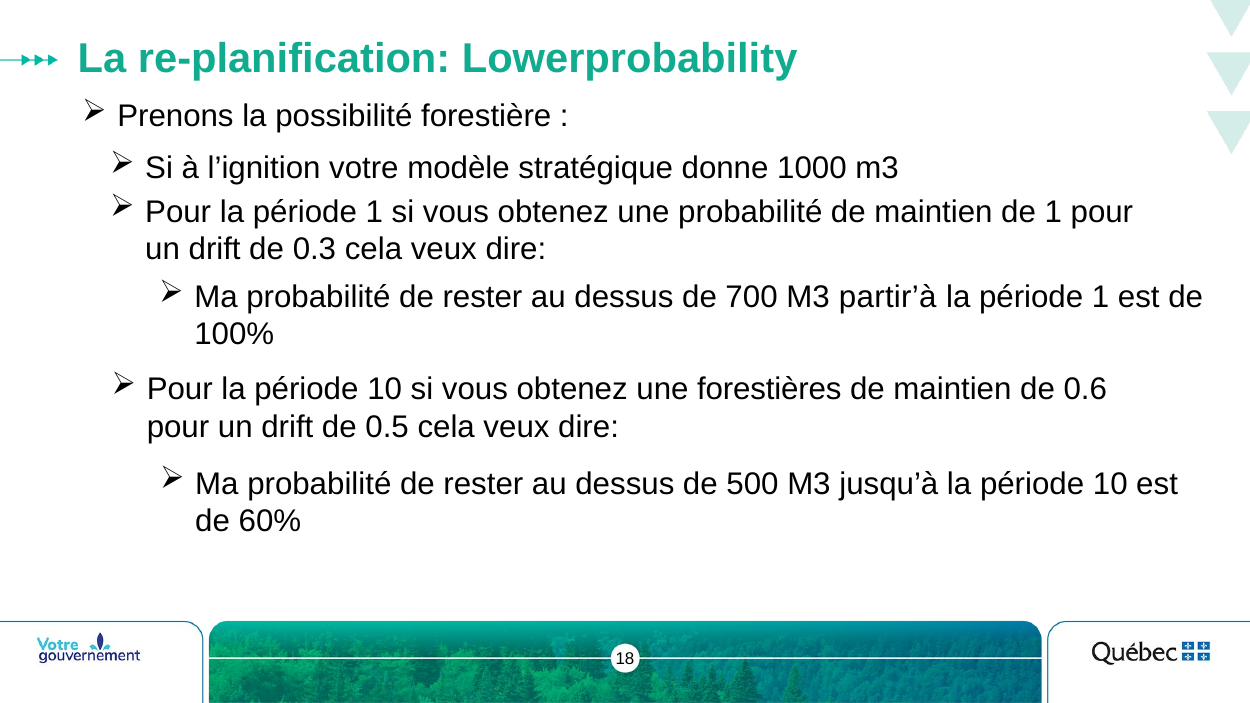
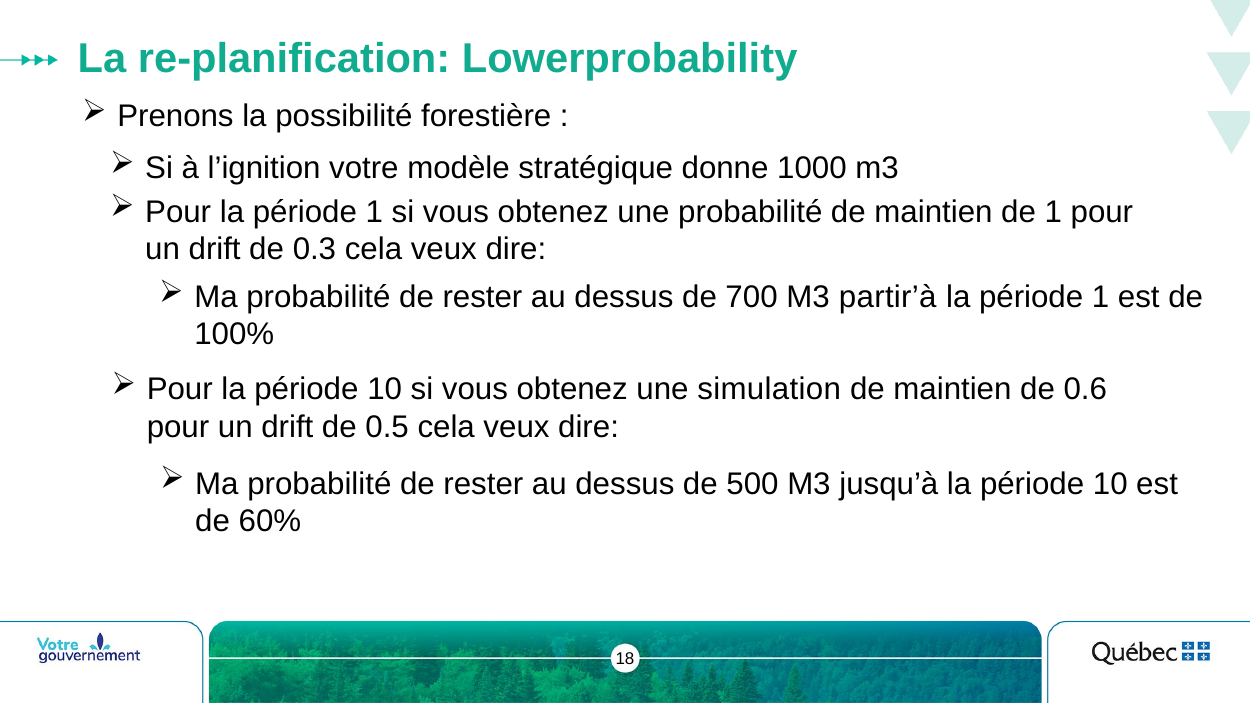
forestières: forestières -> simulation
